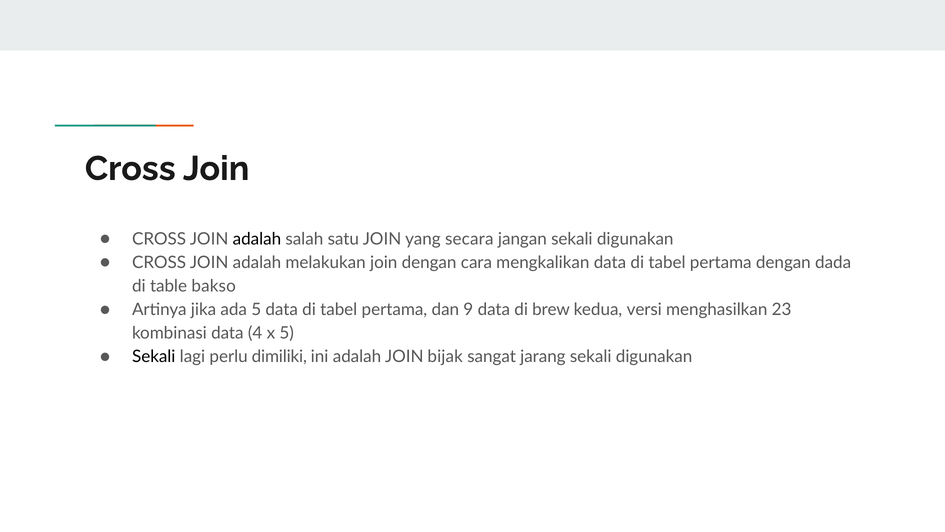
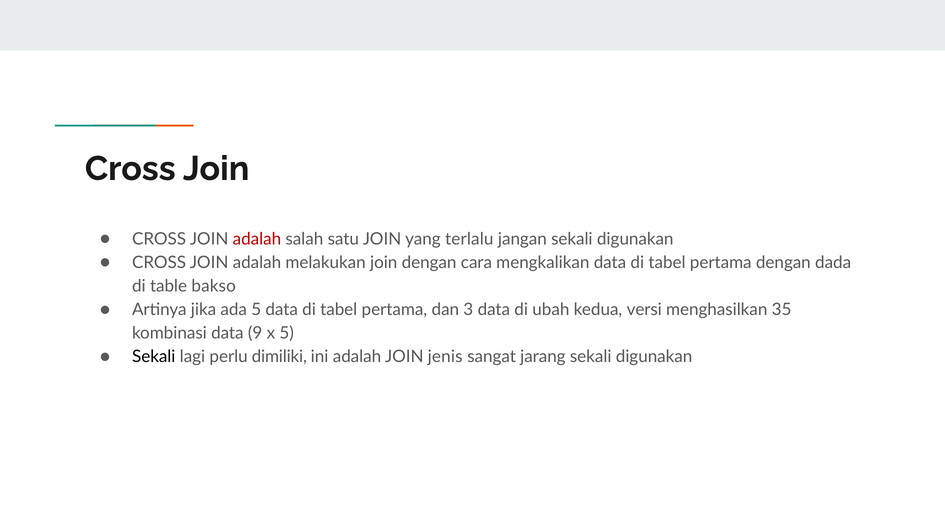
adalah at (257, 239) colour: black -> red
secara: secara -> terlalu
9: 9 -> 3
brew: brew -> ubah
23: 23 -> 35
4: 4 -> 9
bijak: bijak -> jenis
